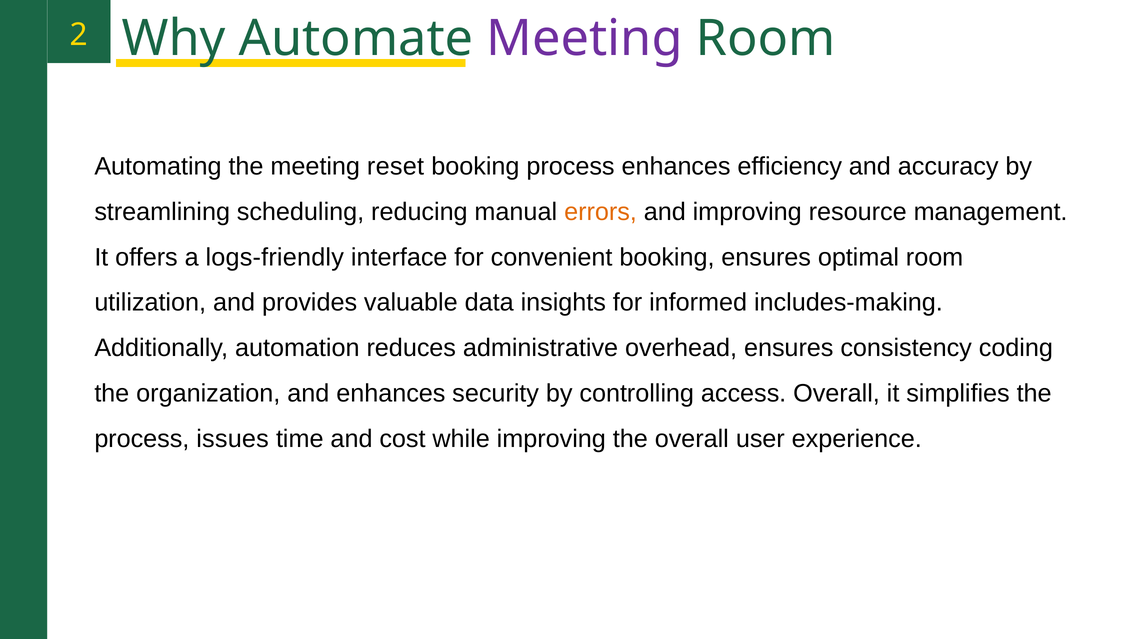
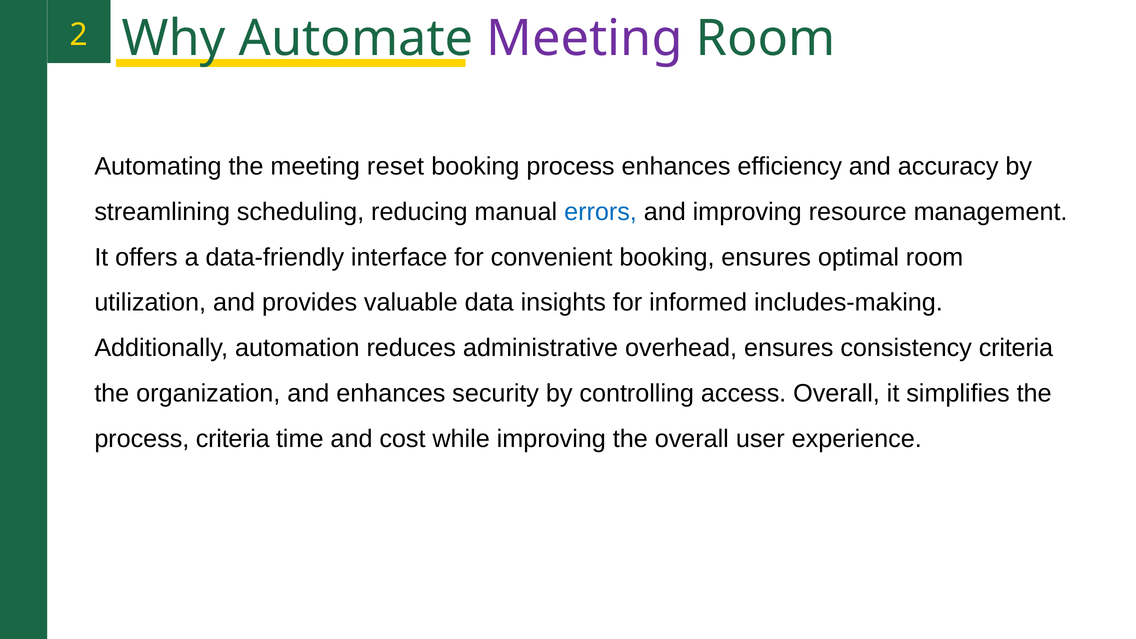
errors colour: orange -> blue
logs-friendly: logs-friendly -> data-friendly
consistency coding: coding -> criteria
process issues: issues -> criteria
